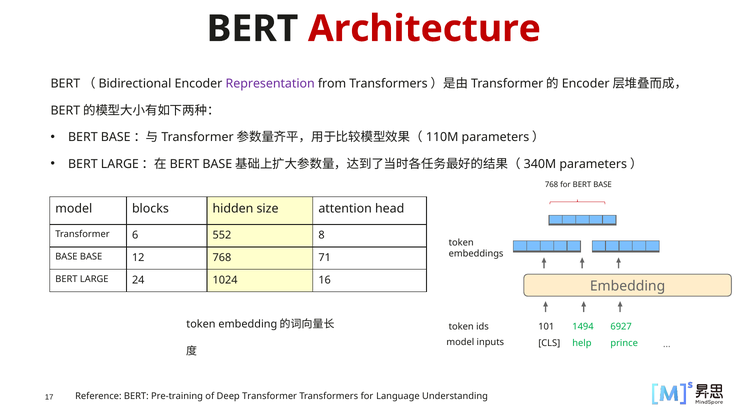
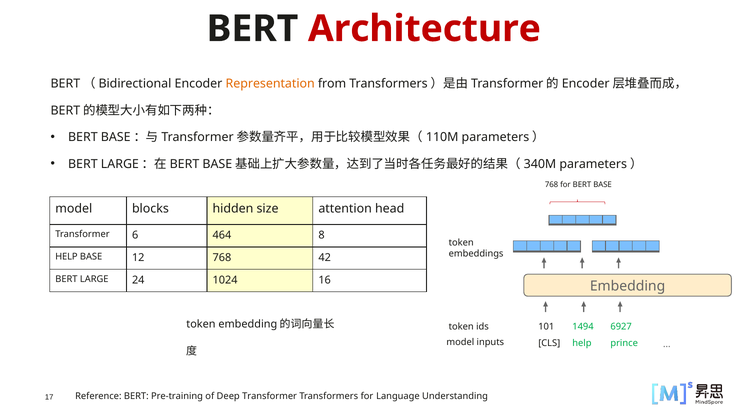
Representation colour: purple -> orange
552: 552 -> 464
BASE at (66, 257): BASE -> HELP
71: 71 -> 42
